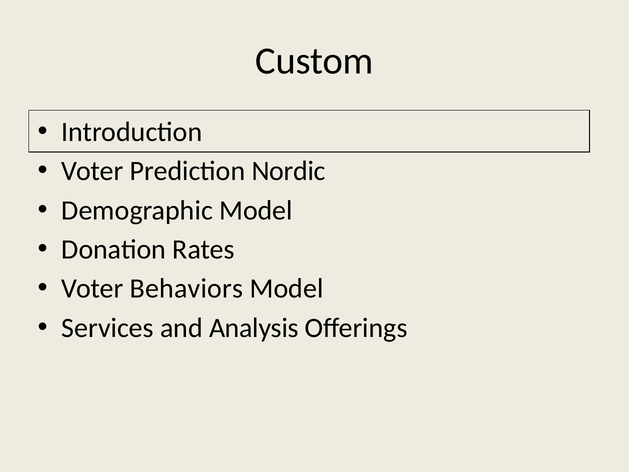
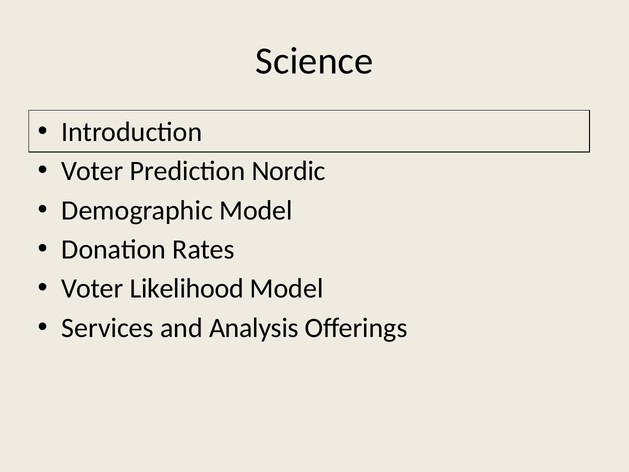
Custom: Custom -> Science
Behaviors: Behaviors -> Likelihood
